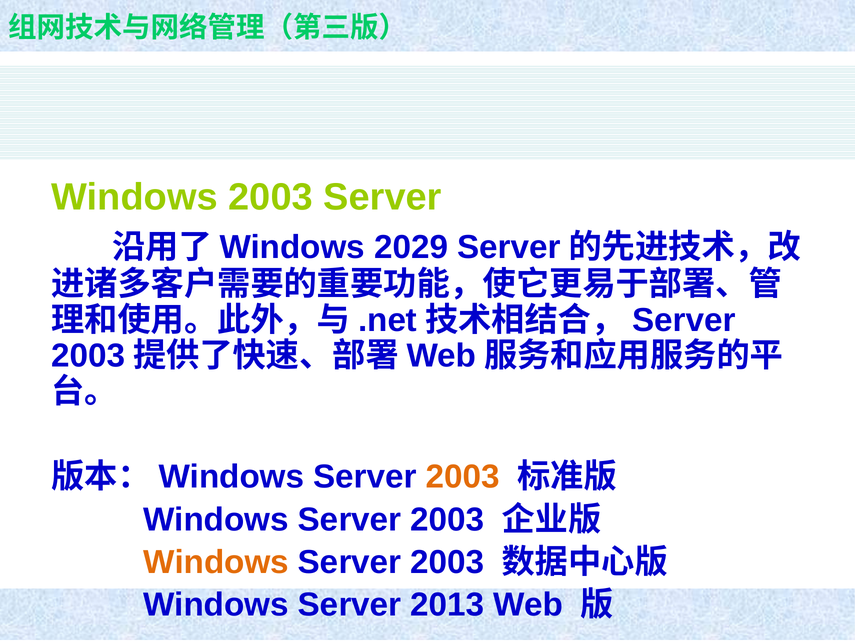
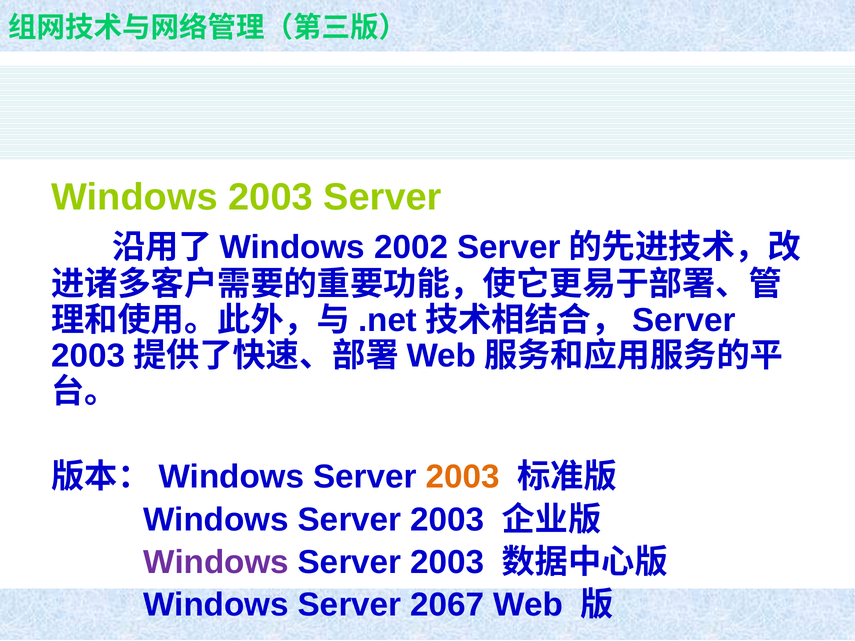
2029: 2029 -> 2002
Windows at (216, 562) colour: orange -> purple
2013: 2013 -> 2067
